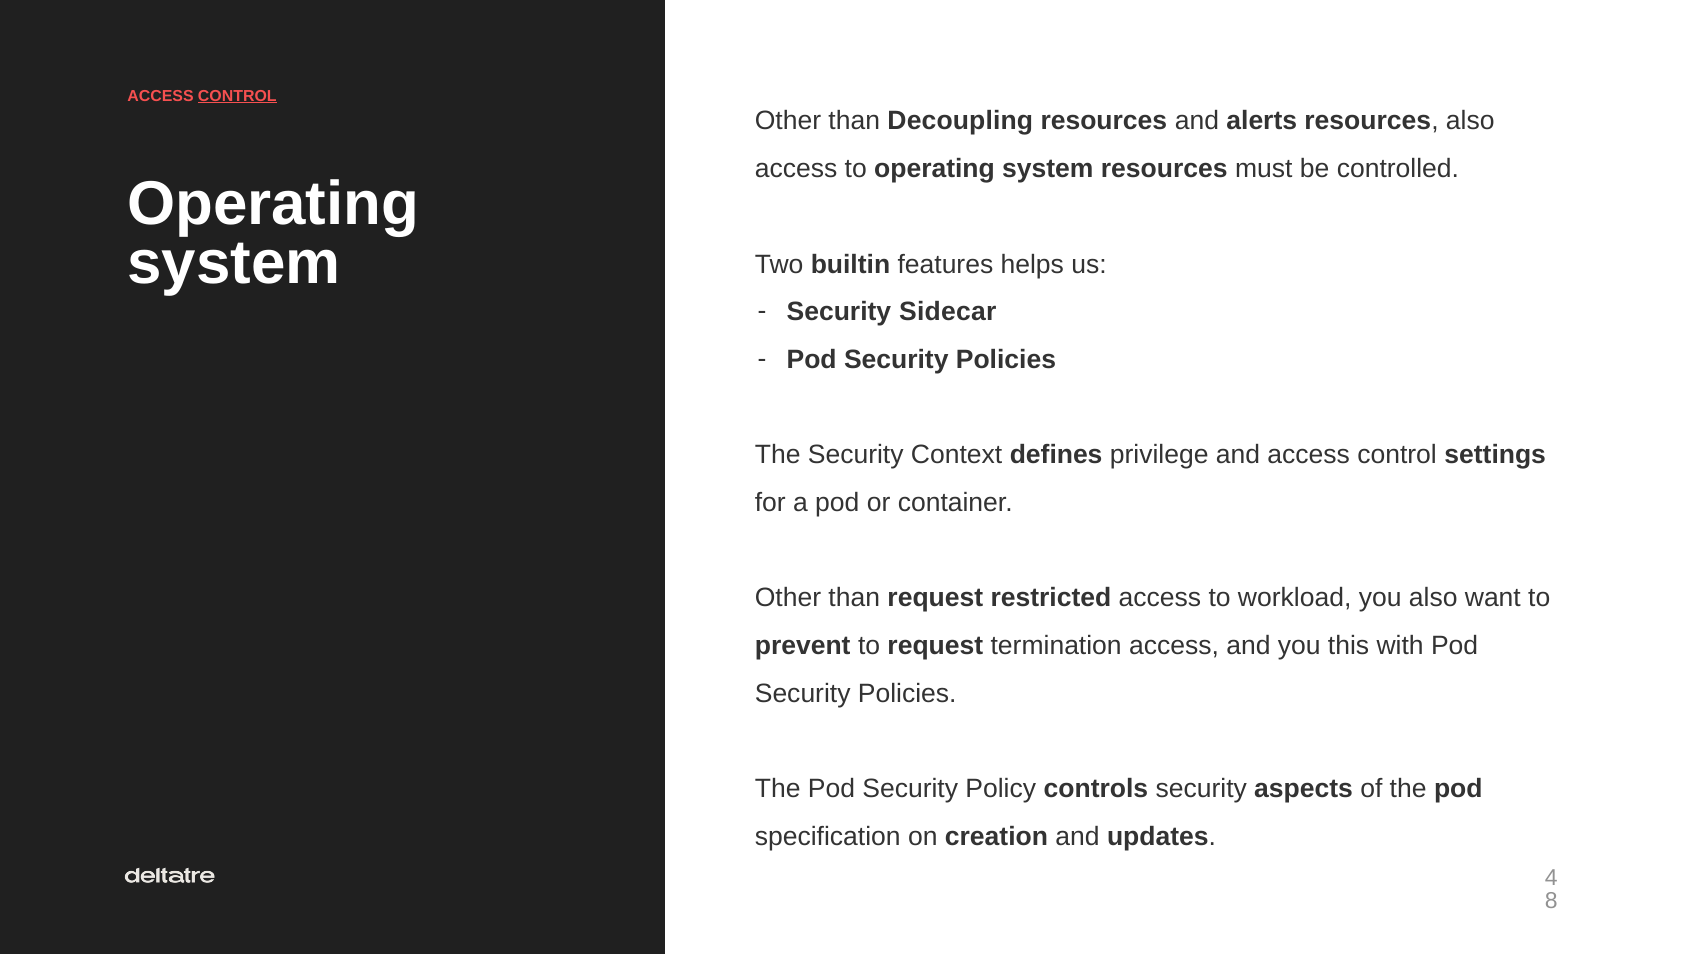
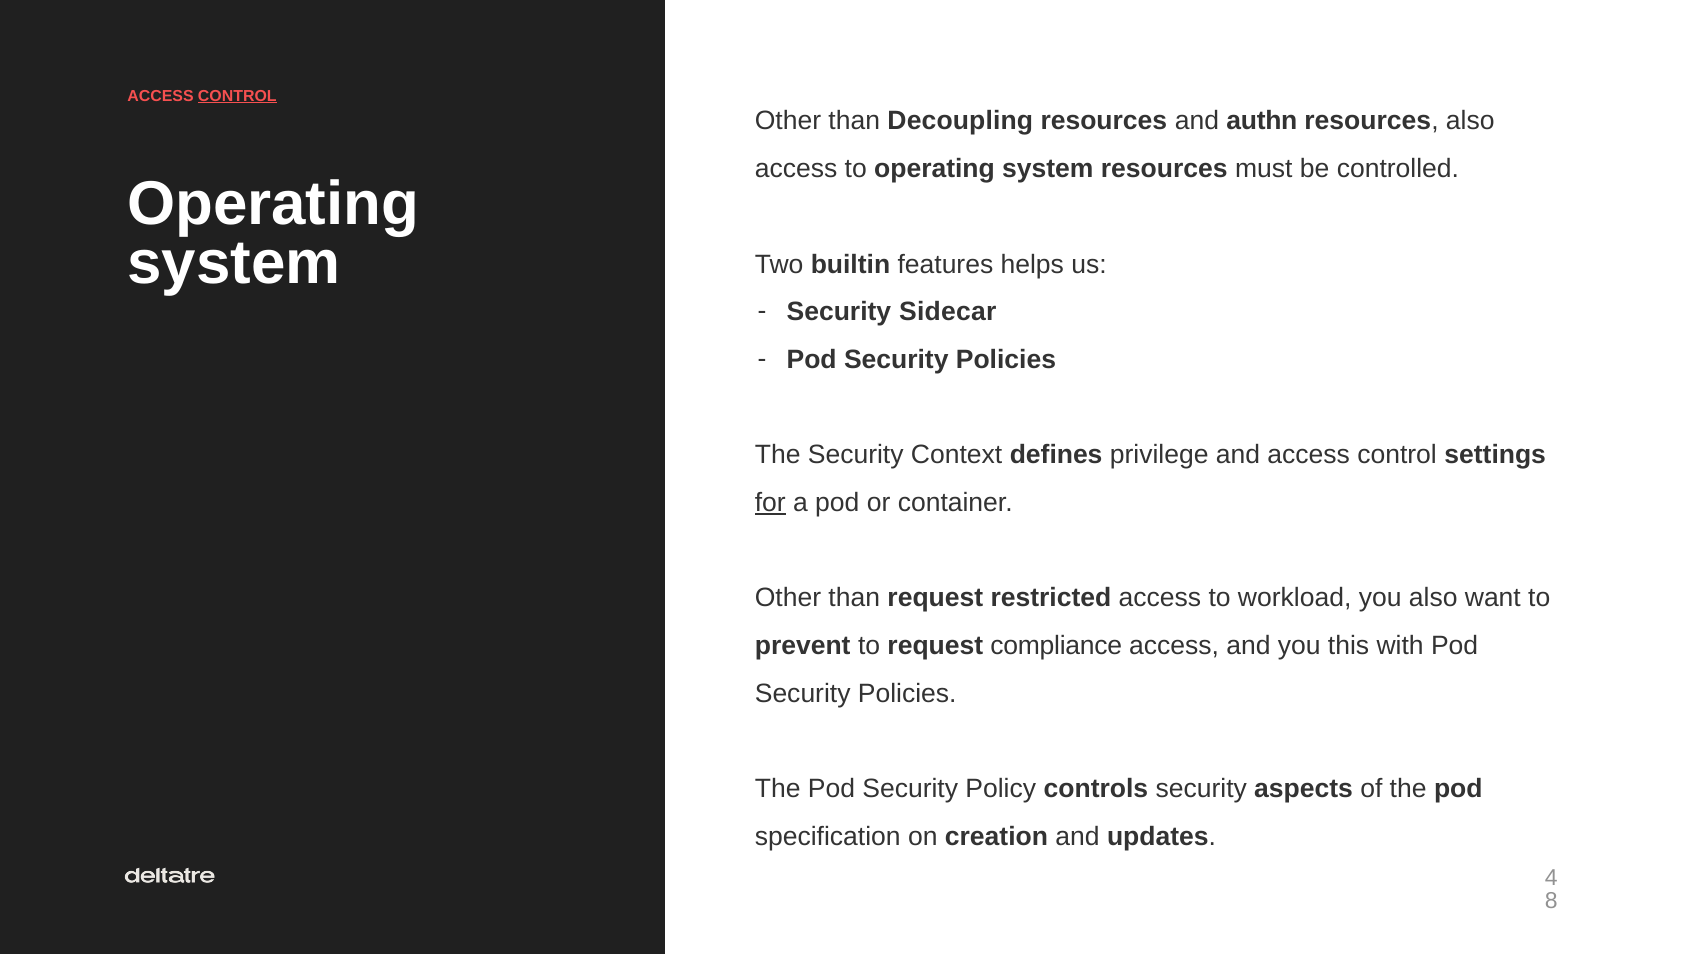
alerts: alerts -> authn
for underline: none -> present
termination: termination -> compliance
